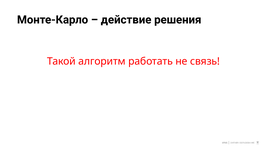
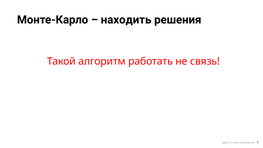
действие: действие -> находить
